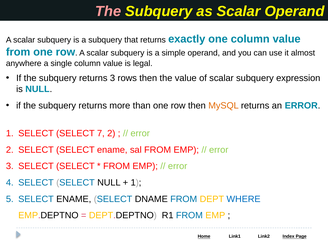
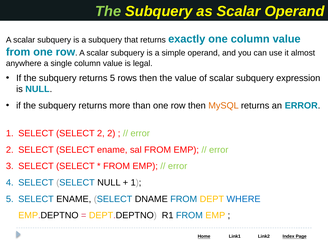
The at (108, 11) colour: pink -> light green
returns 3: 3 -> 5
SELECT 7: 7 -> 2
